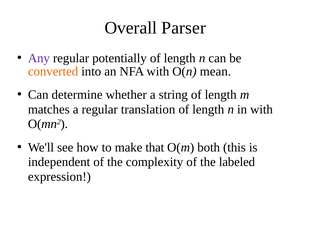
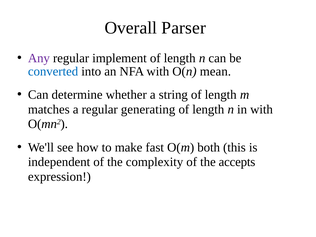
potentially: potentially -> implement
converted colour: orange -> blue
translation: translation -> generating
that: that -> fast
labeled: labeled -> accepts
